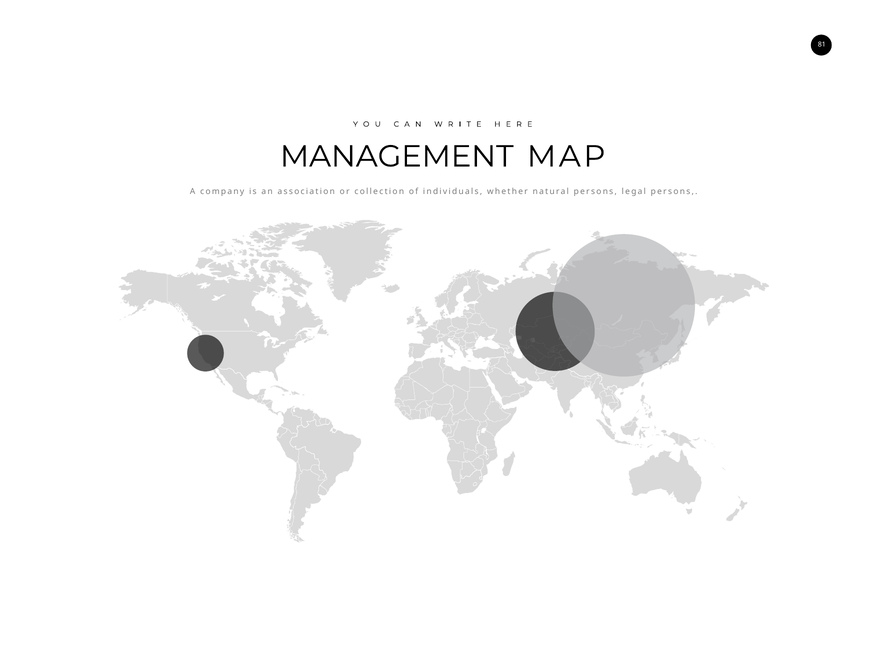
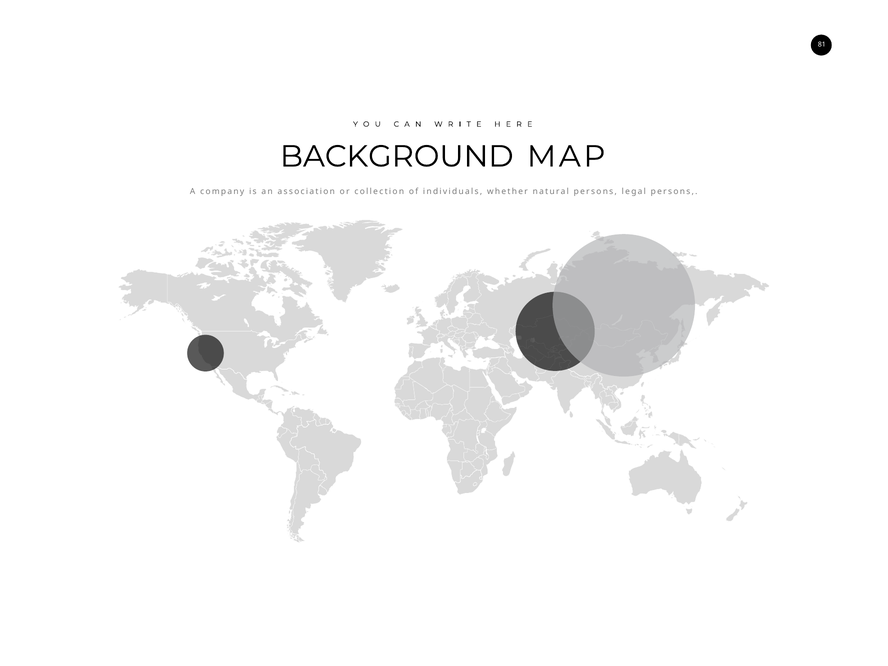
MANAGEMENT: MANAGEMENT -> BACKGROUND
